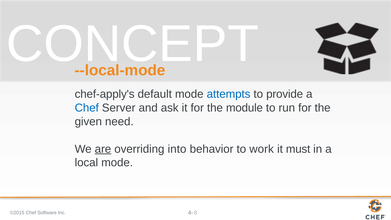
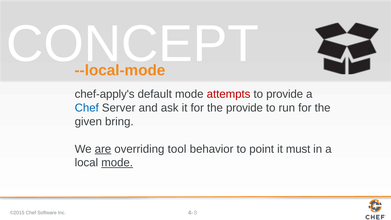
attempts colour: blue -> red
the module: module -> provide
need: need -> bring
into: into -> tool
work: work -> point
mode at (117, 163) underline: none -> present
